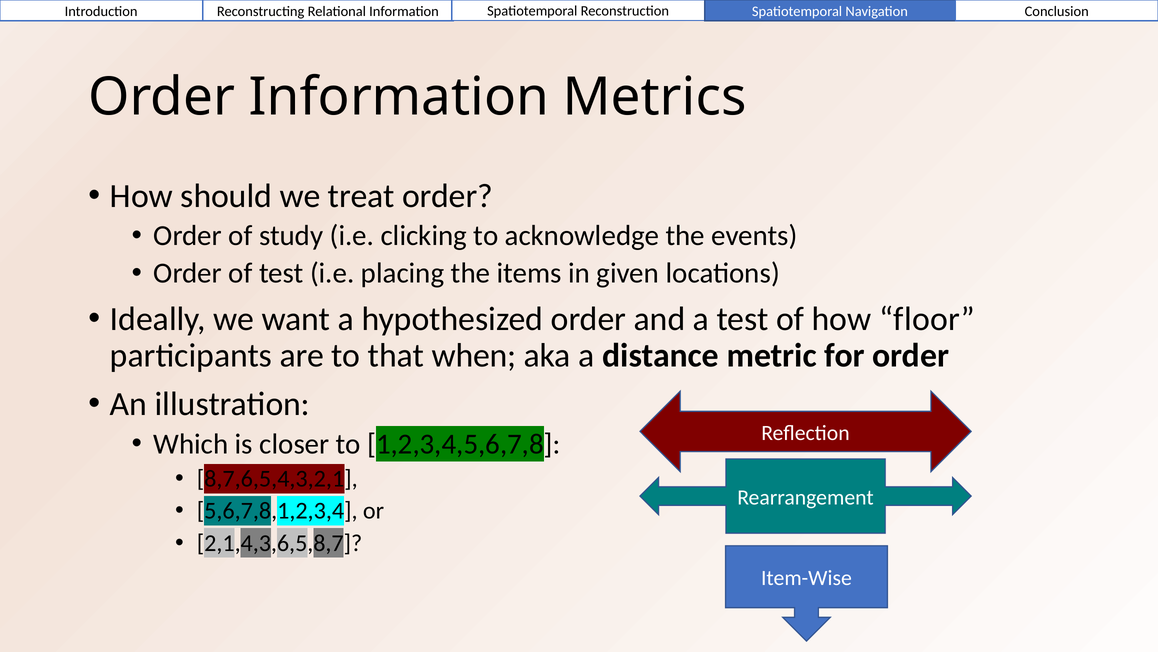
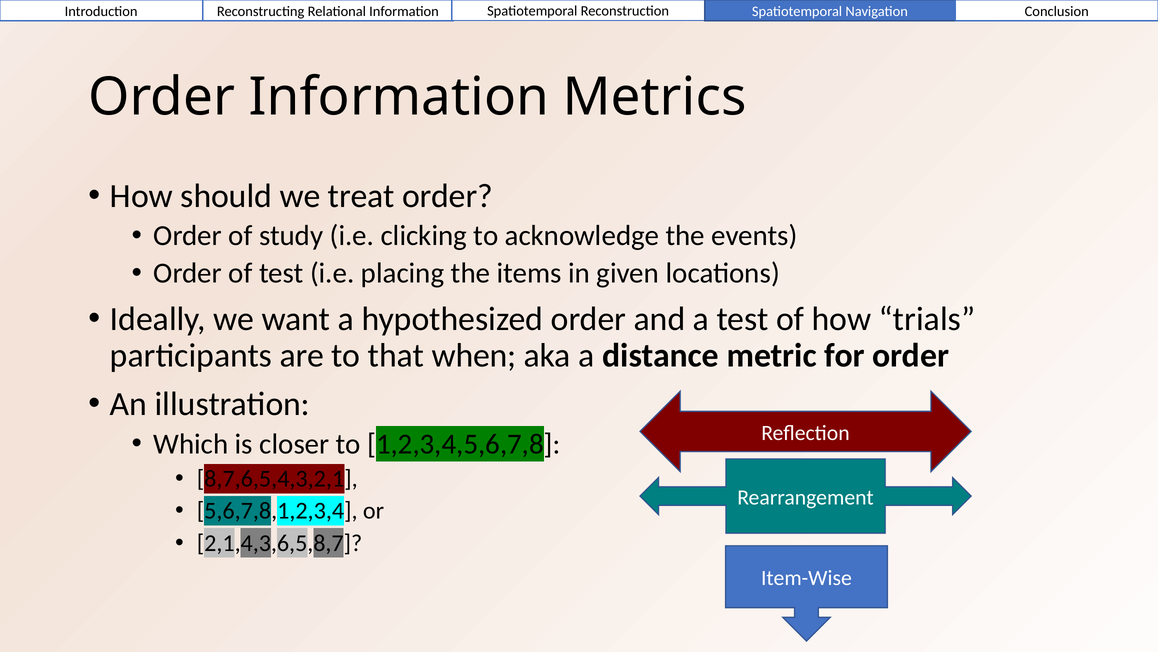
floor: floor -> trials
